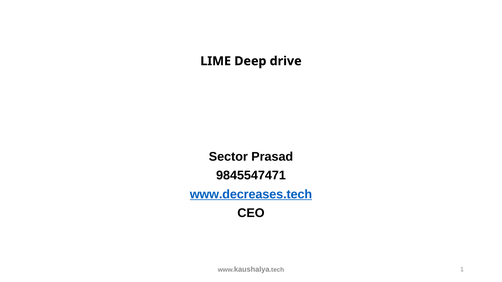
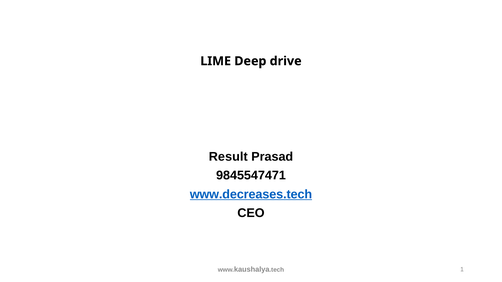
Sector: Sector -> Result
